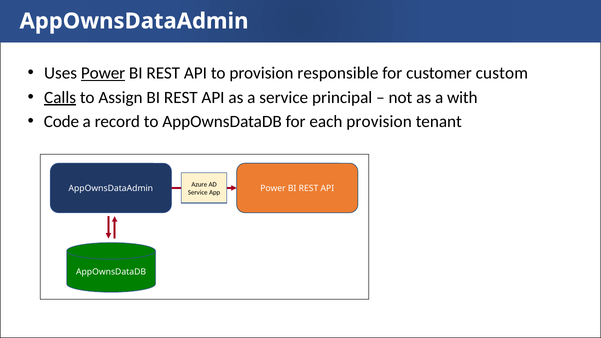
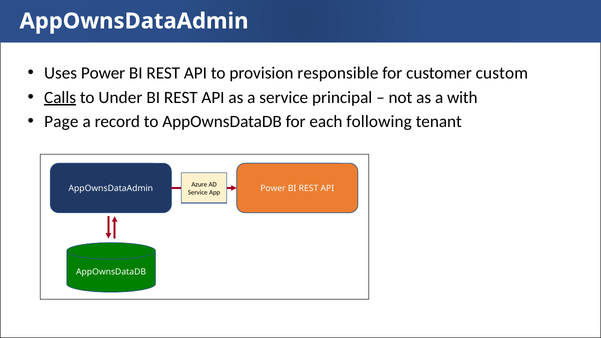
Power at (103, 73) underline: present -> none
Assign: Assign -> Under
Code: Code -> Page
each provision: provision -> following
